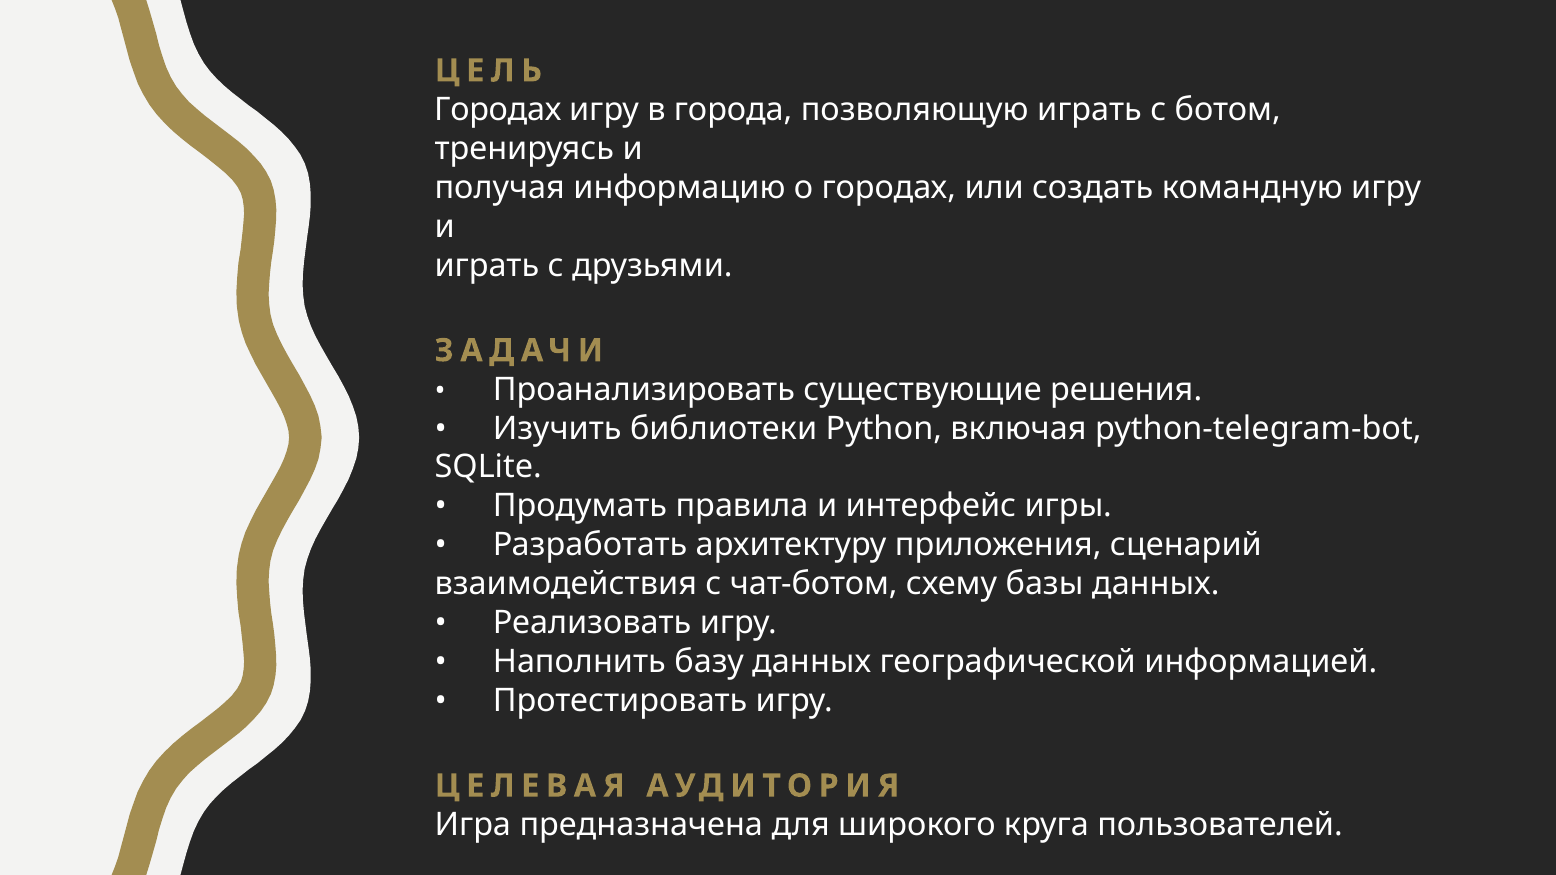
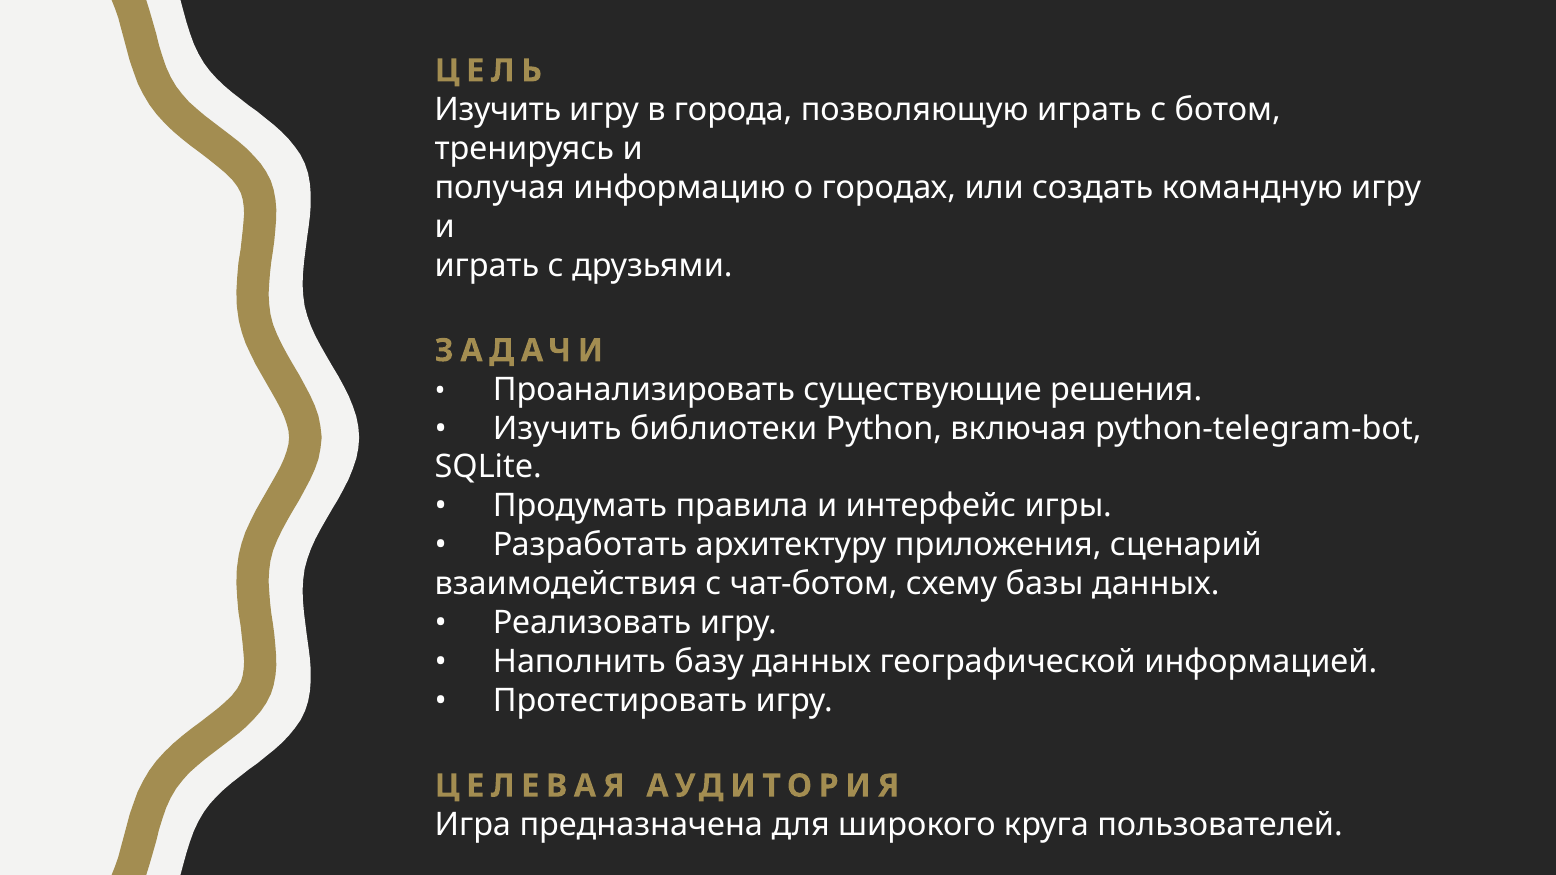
Городах at (498, 110): Городах -> Изучить
